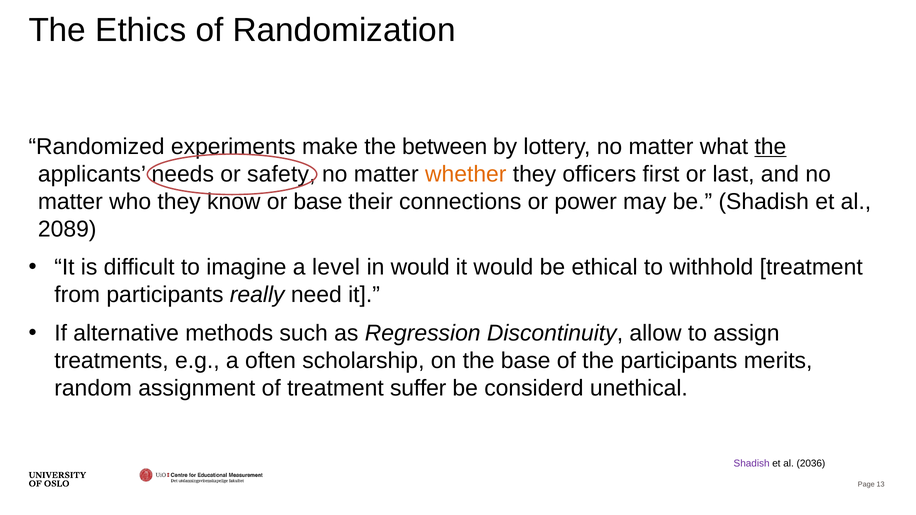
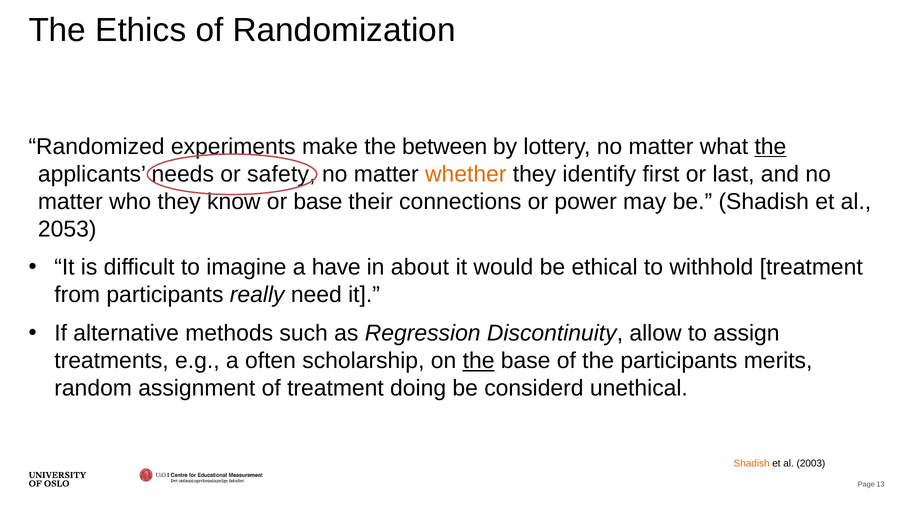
officers: officers -> identify
2089: 2089 -> 2053
level: level -> have
in would: would -> about
the at (479, 361) underline: none -> present
suffer: suffer -> doing
Shadish at (752, 464) colour: purple -> orange
2036: 2036 -> 2003
